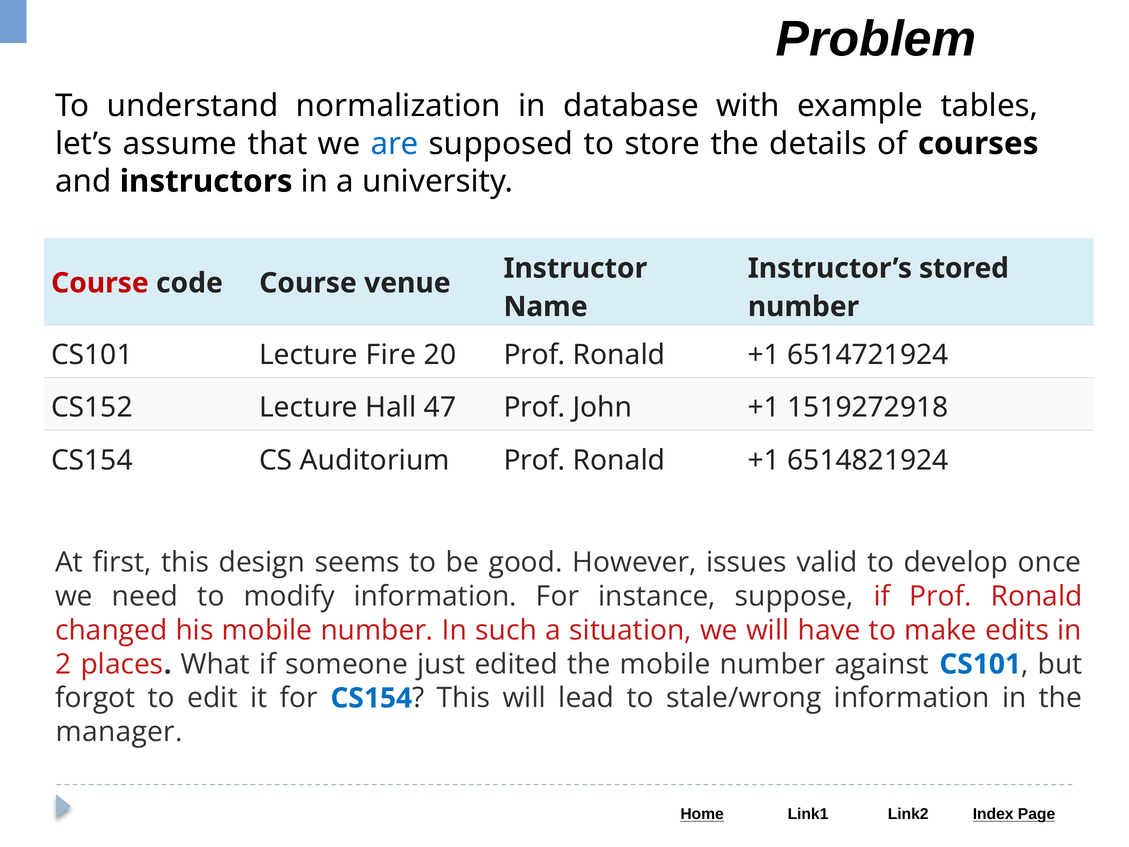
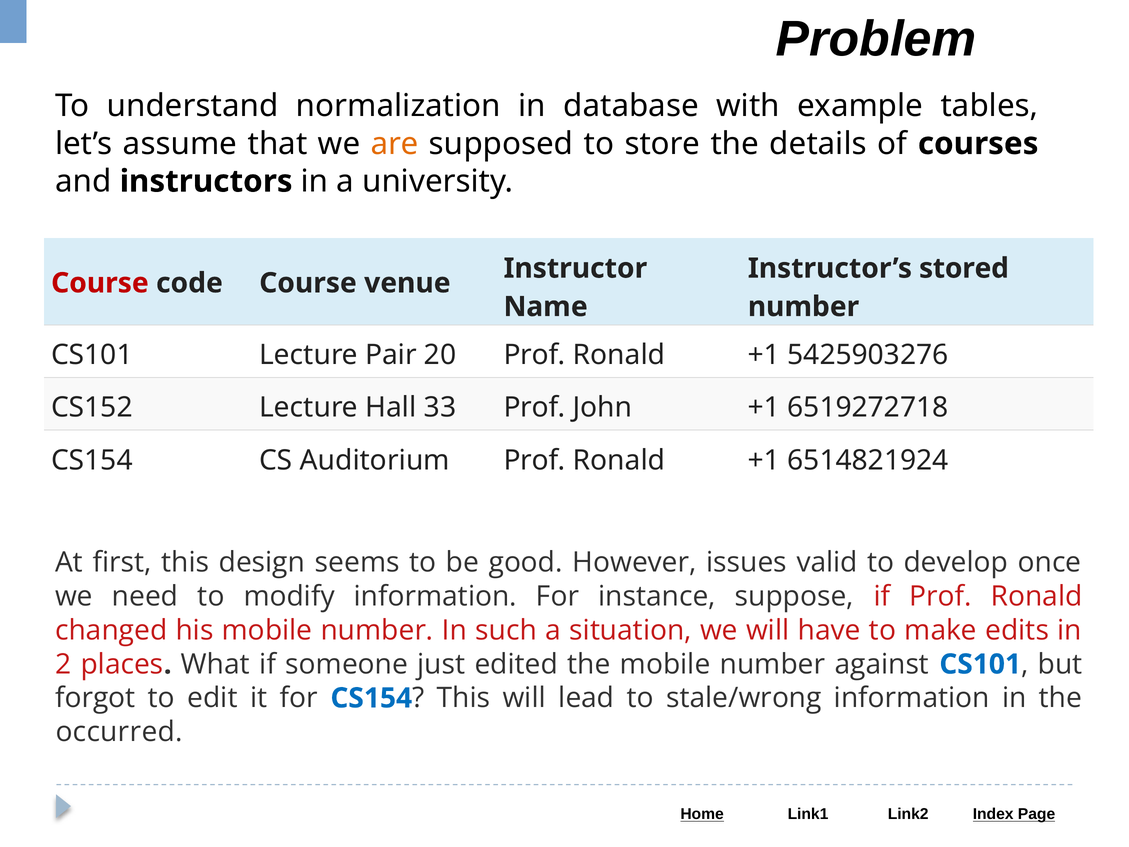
are colour: blue -> orange
Fire: Fire -> Pair
6514721924: 6514721924 -> 5425903276
47: 47 -> 33
1519272918: 1519272918 -> 6519272718
manager: manager -> occurred
